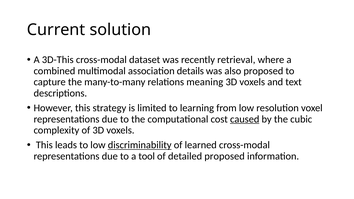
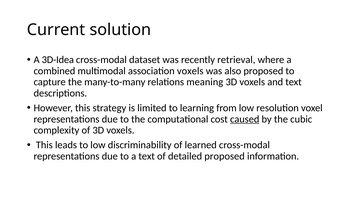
3D-This: 3D-This -> 3D-Idea
association details: details -> voxels
discriminability underline: present -> none
a tool: tool -> text
